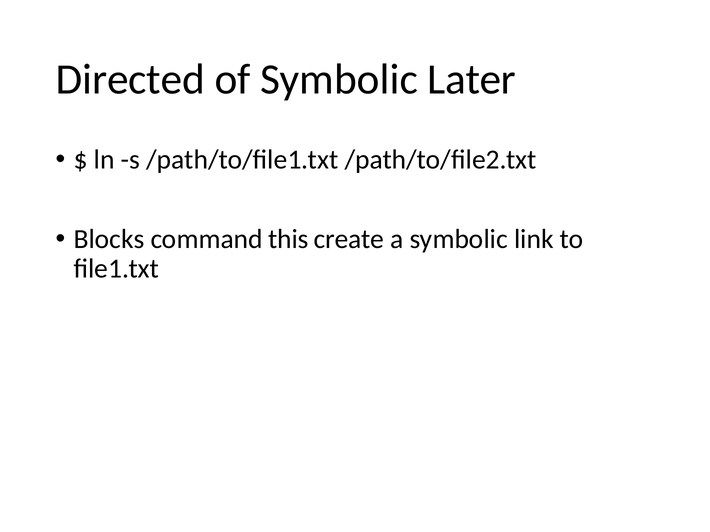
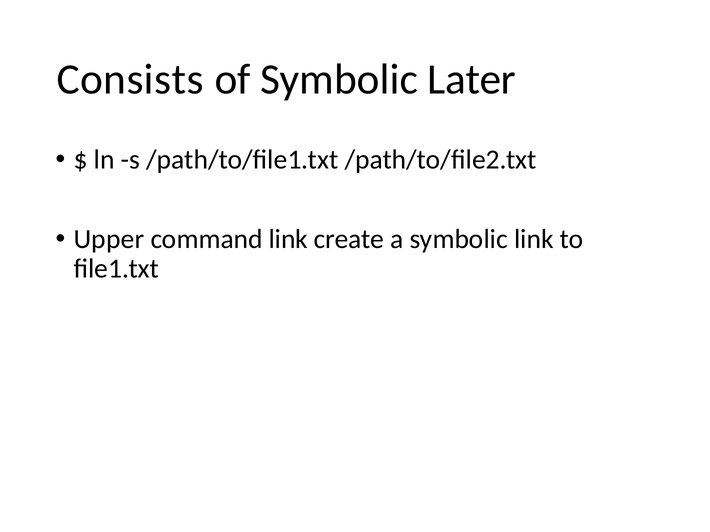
Directed: Directed -> Consists
Blocks: Blocks -> Upper
command this: this -> link
